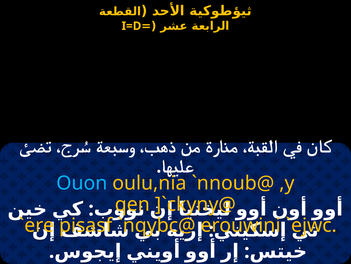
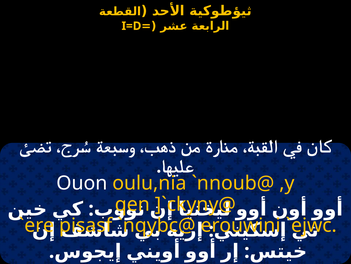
Ouon colour: light blue -> white
